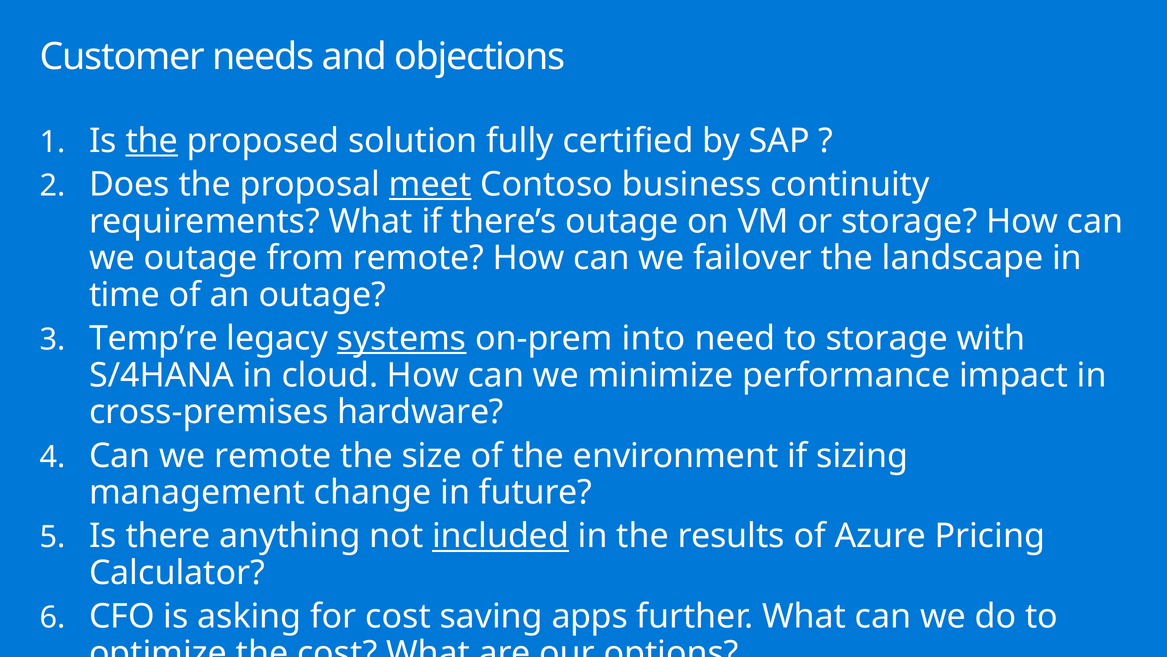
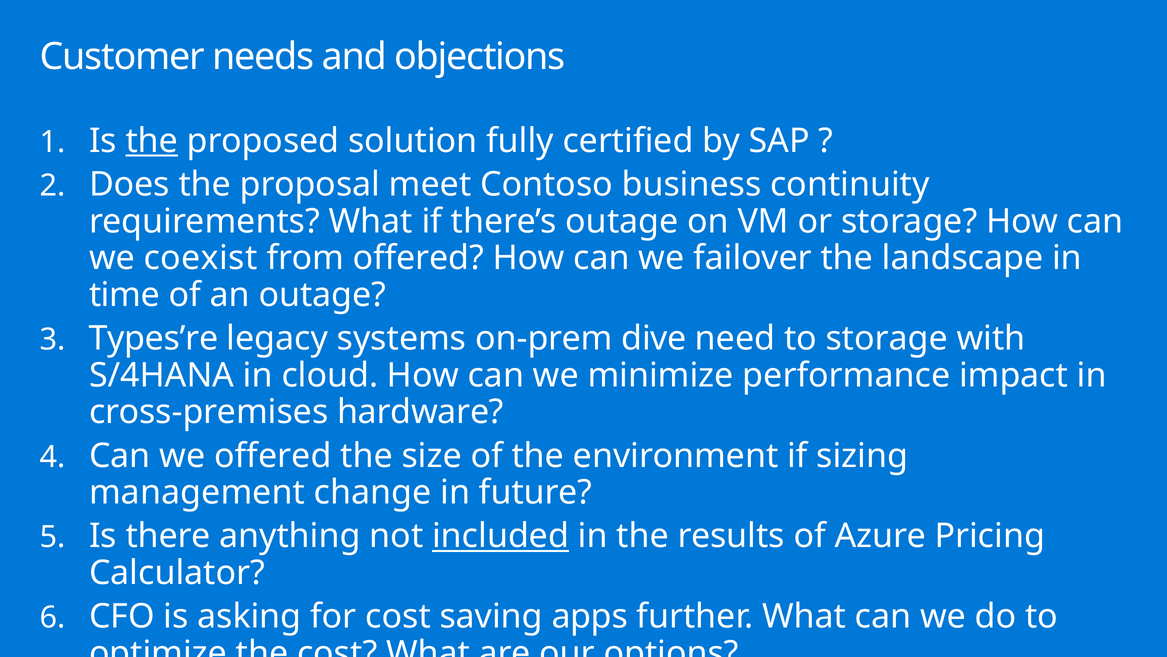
meet underline: present -> none
we outage: outage -> coexist
from remote: remote -> offered
Temp’re: Temp’re -> Types’re
systems underline: present -> none
into: into -> dive
we remote: remote -> offered
